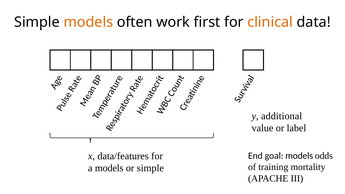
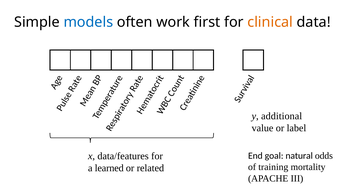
models at (88, 22) colour: orange -> blue
goal models: models -> natural
a models: models -> learned
or simple: simple -> related
